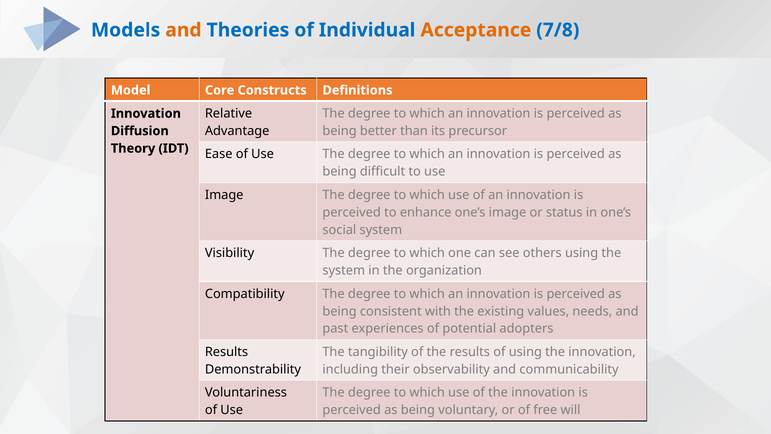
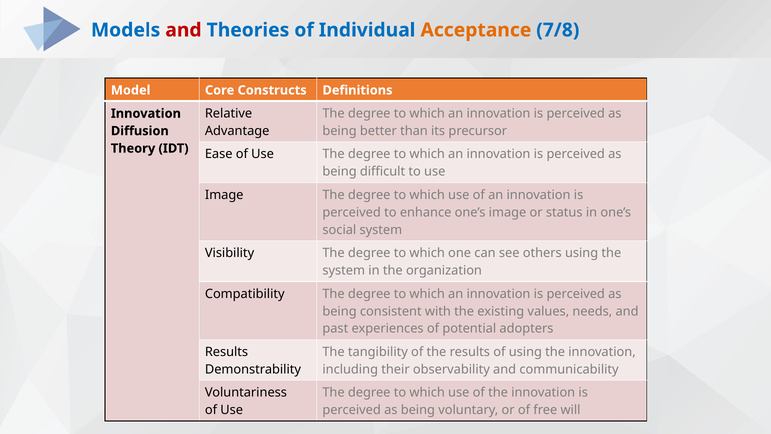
and at (183, 30) colour: orange -> red
